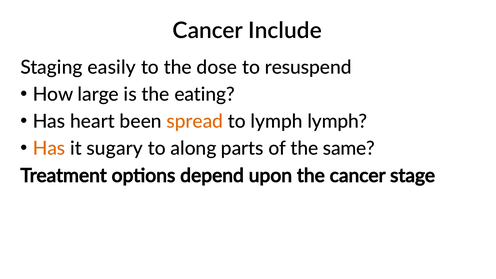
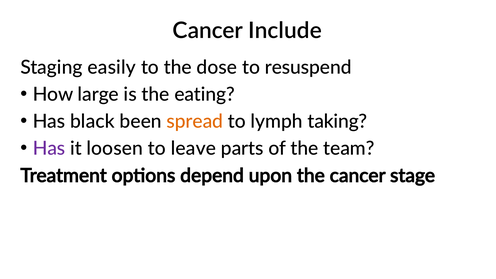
heart: heart -> black
lymph lymph: lymph -> taking
Has at (49, 149) colour: orange -> purple
sugary: sugary -> loosen
along: along -> leave
same: same -> team
